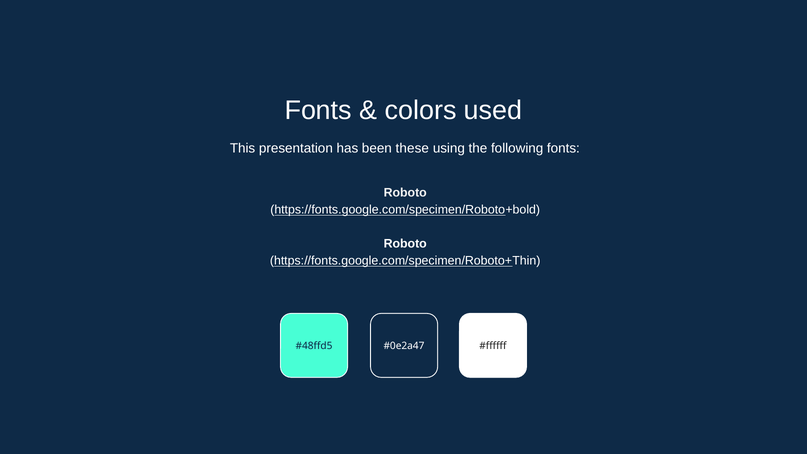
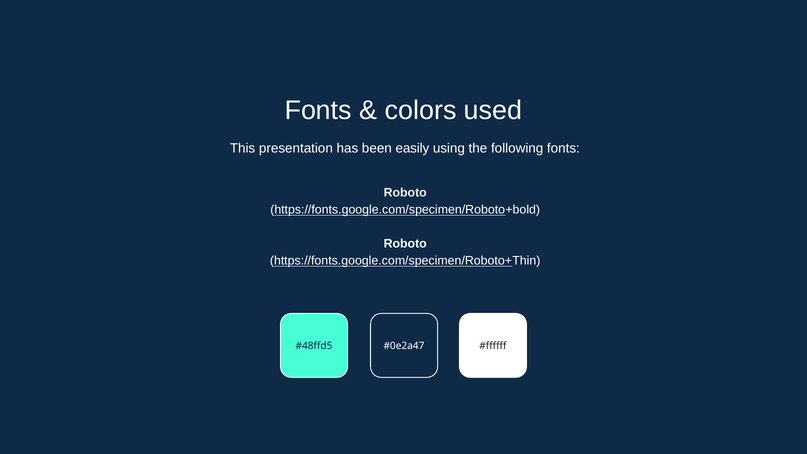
these: these -> easily
